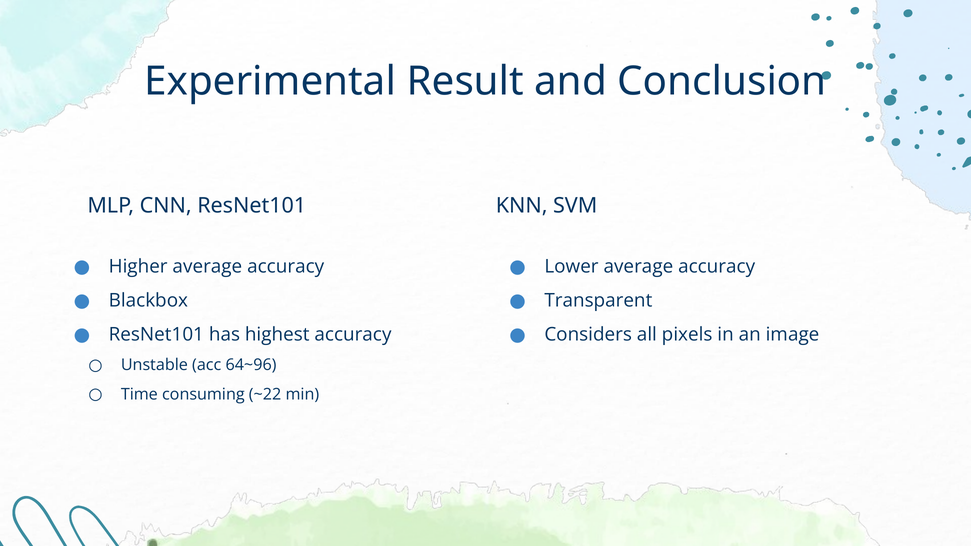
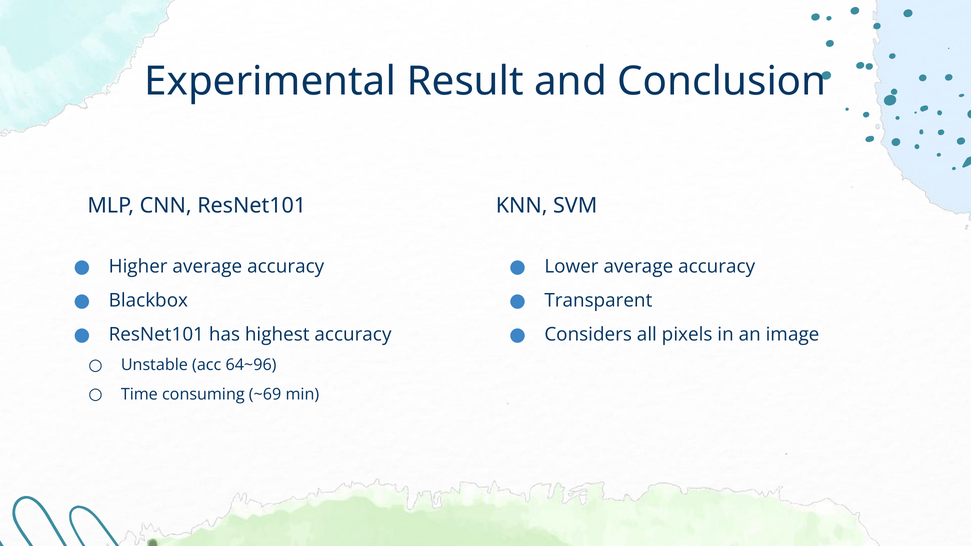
~22: ~22 -> ~69
